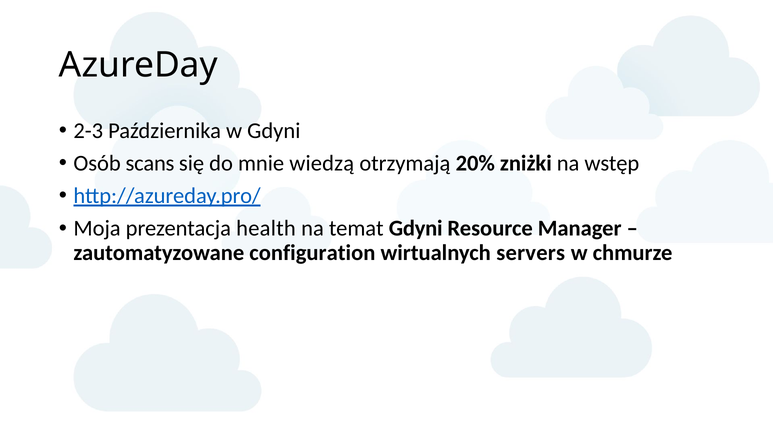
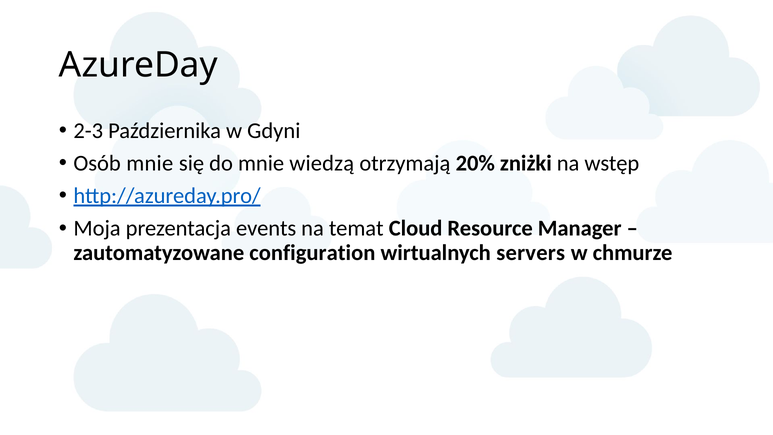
Osób scans: scans -> mnie
health: health -> events
temat Gdyni: Gdyni -> Cloud
